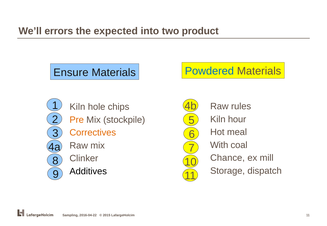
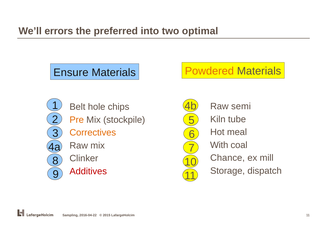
expected: expected -> preferred
product: product -> optimal
Powdered colour: blue -> orange
rules: rules -> semi
Kiln at (77, 107): Kiln -> Belt
hour: hour -> tube
Additives colour: black -> red
